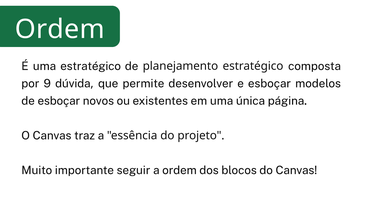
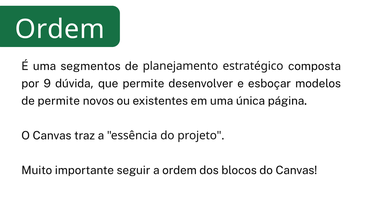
uma estratégico: estratégico -> segmentos
de esboçar: esboçar -> permite
